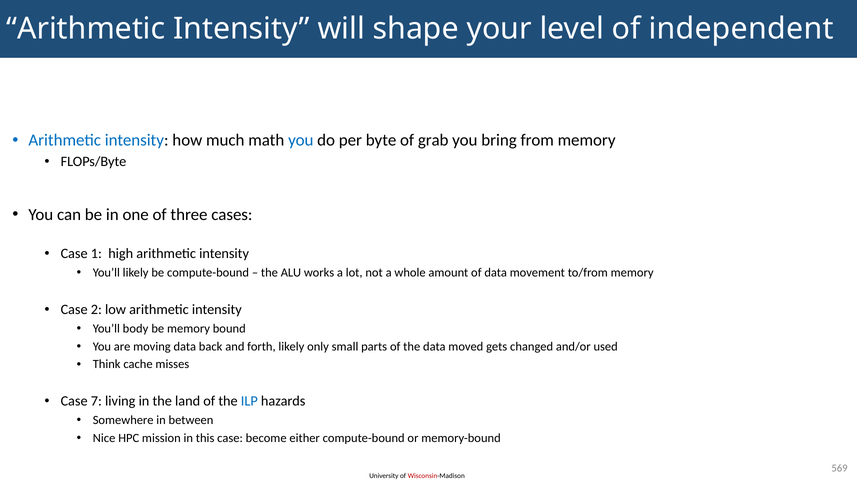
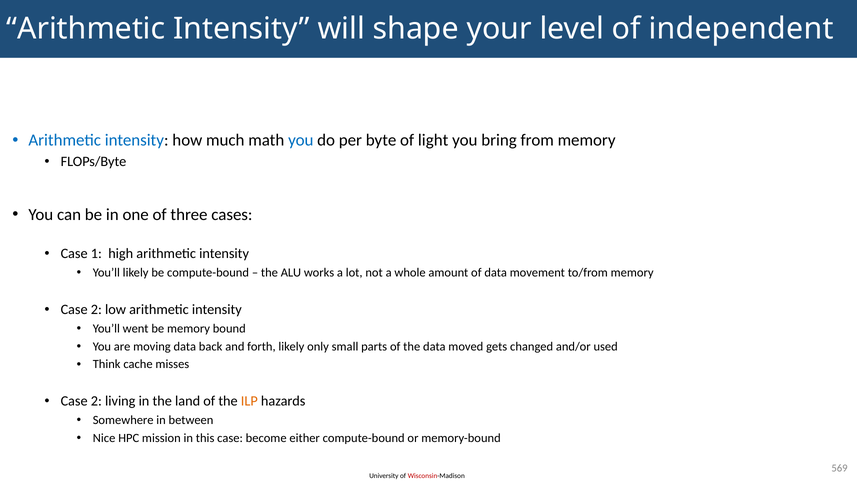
grab: grab -> light
body: body -> went
7 at (96, 401): 7 -> 2
ILP colour: blue -> orange
